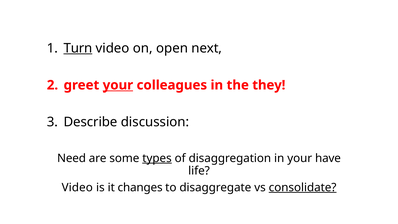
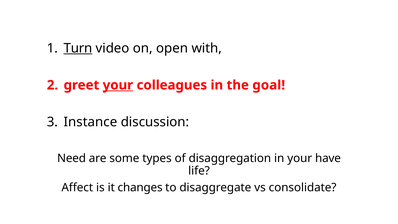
next: next -> with
they: they -> goal
Describe: Describe -> Instance
types underline: present -> none
Video at (77, 187): Video -> Affect
consolidate underline: present -> none
